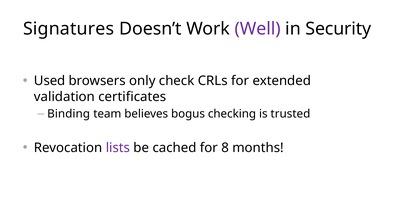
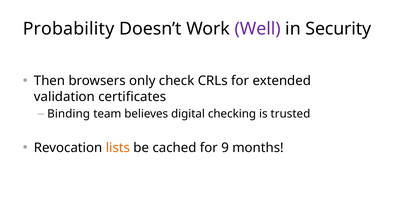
Signatures: Signatures -> Probability
Used: Used -> Then
bogus: bogus -> digital
lists colour: purple -> orange
8: 8 -> 9
